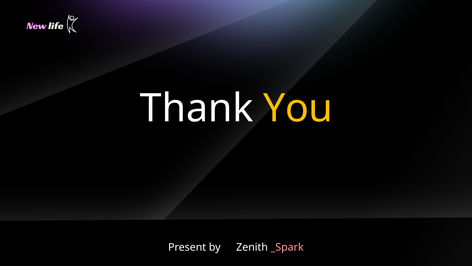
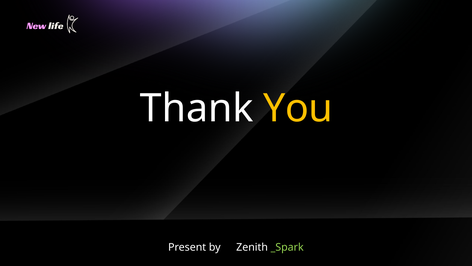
_Spark colour: pink -> light green
